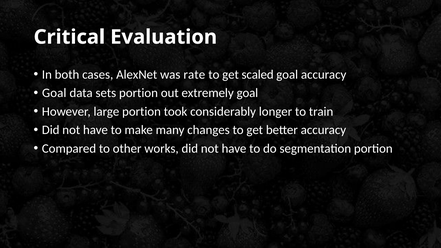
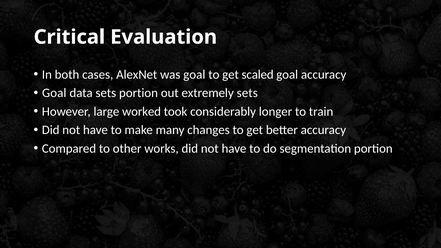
was rate: rate -> goal
extremely goal: goal -> sets
large portion: portion -> worked
